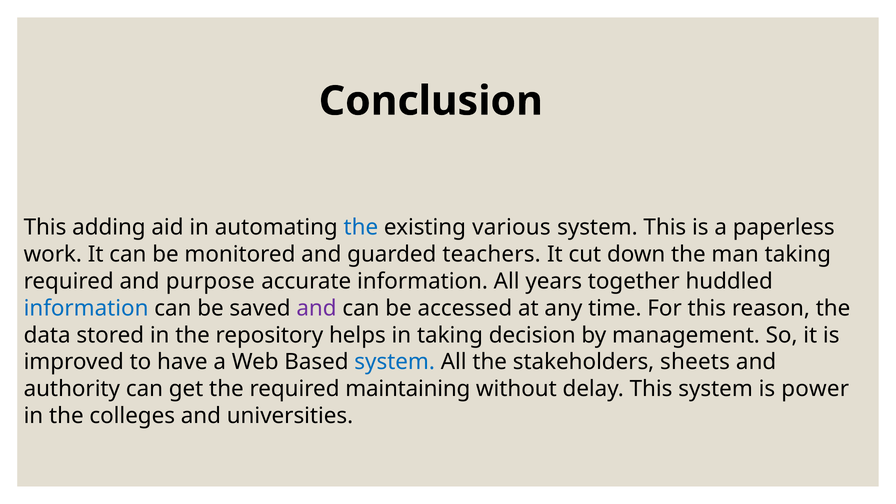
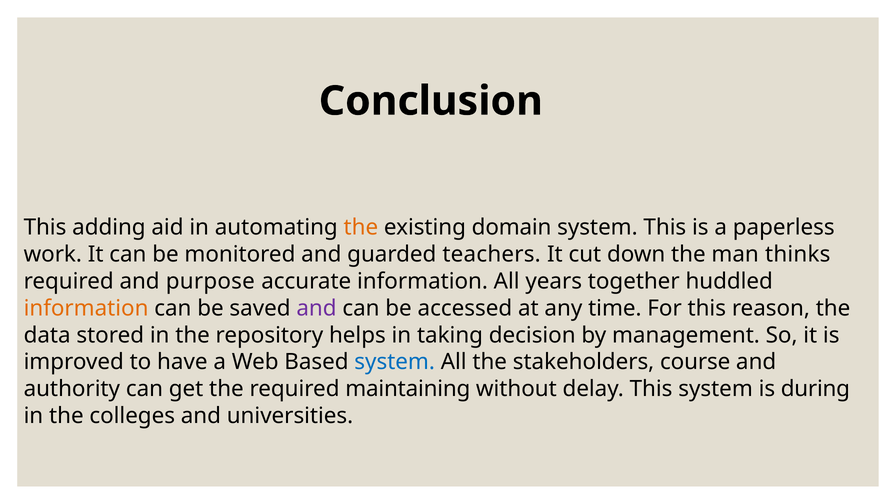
the at (361, 228) colour: blue -> orange
various: various -> domain
man taking: taking -> thinks
information at (86, 308) colour: blue -> orange
sheets: sheets -> course
power: power -> during
